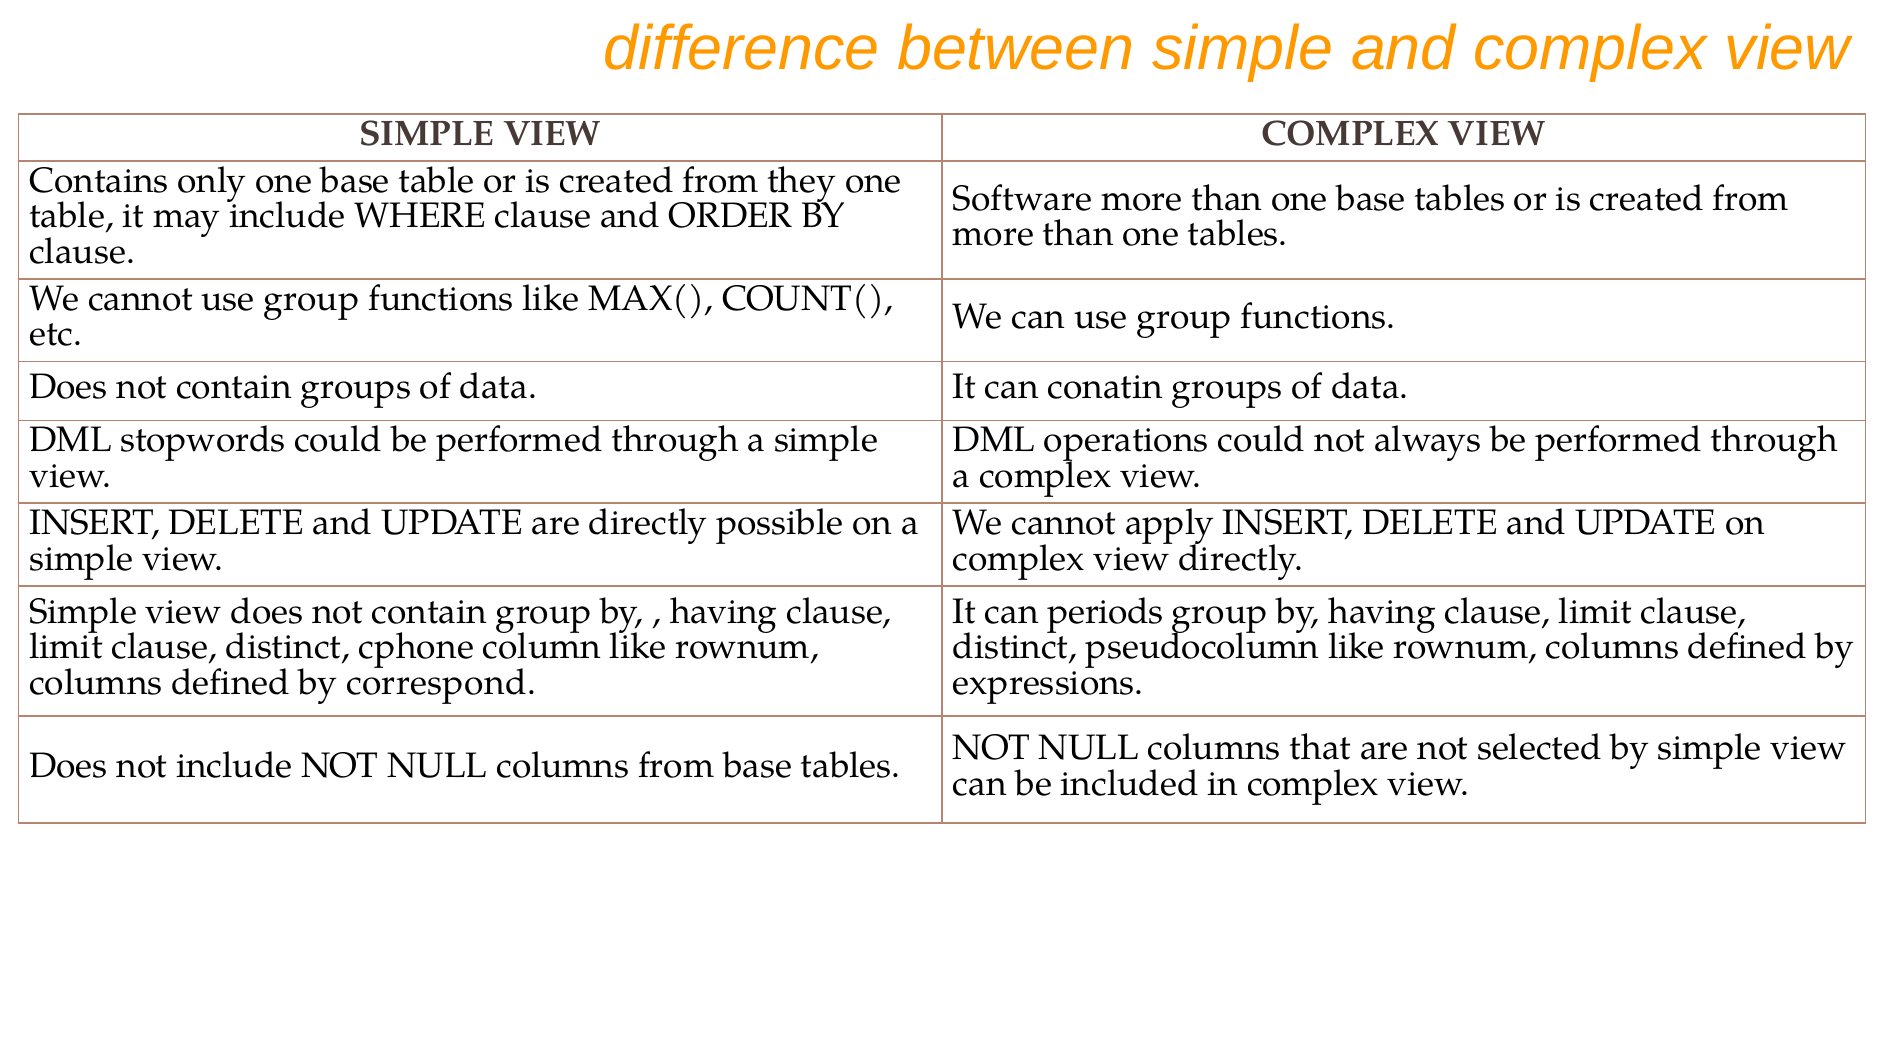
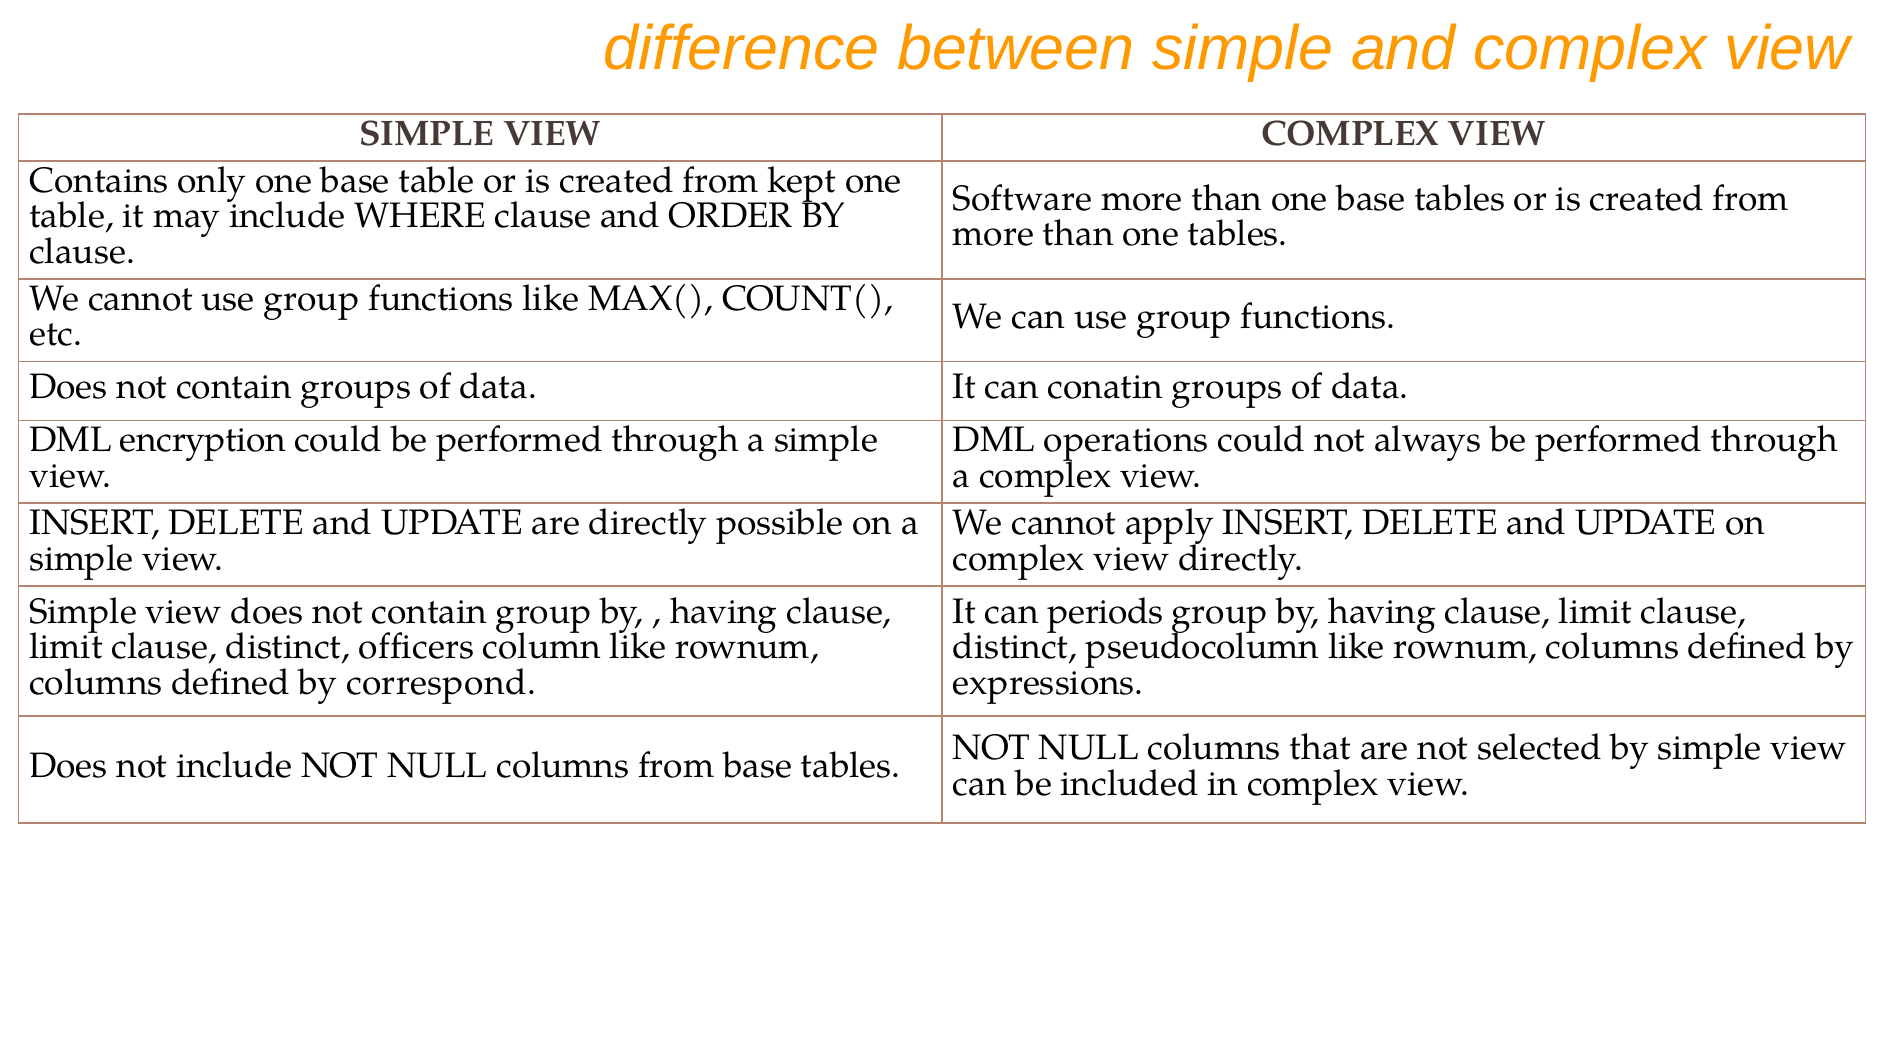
they: they -> kept
stopwords: stopwords -> encryption
cphone: cphone -> officers
